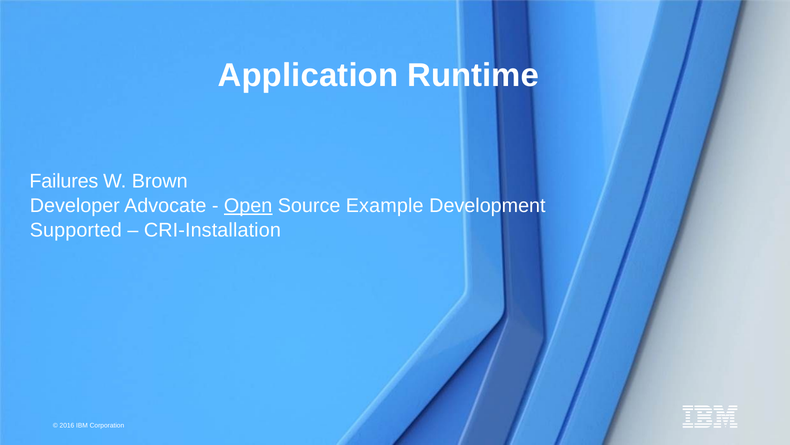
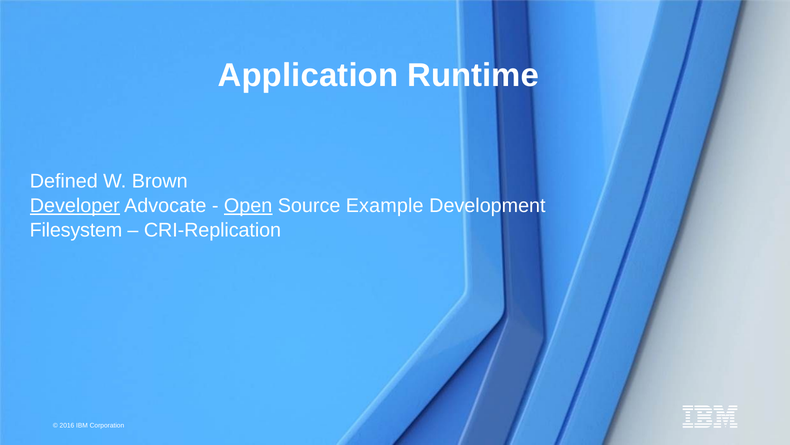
Failures: Failures -> Defined
Developer underline: none -> present
Supported: Supported -> Filesystem
CRI-Installation: CRI-Installation -> CRI-Replication
